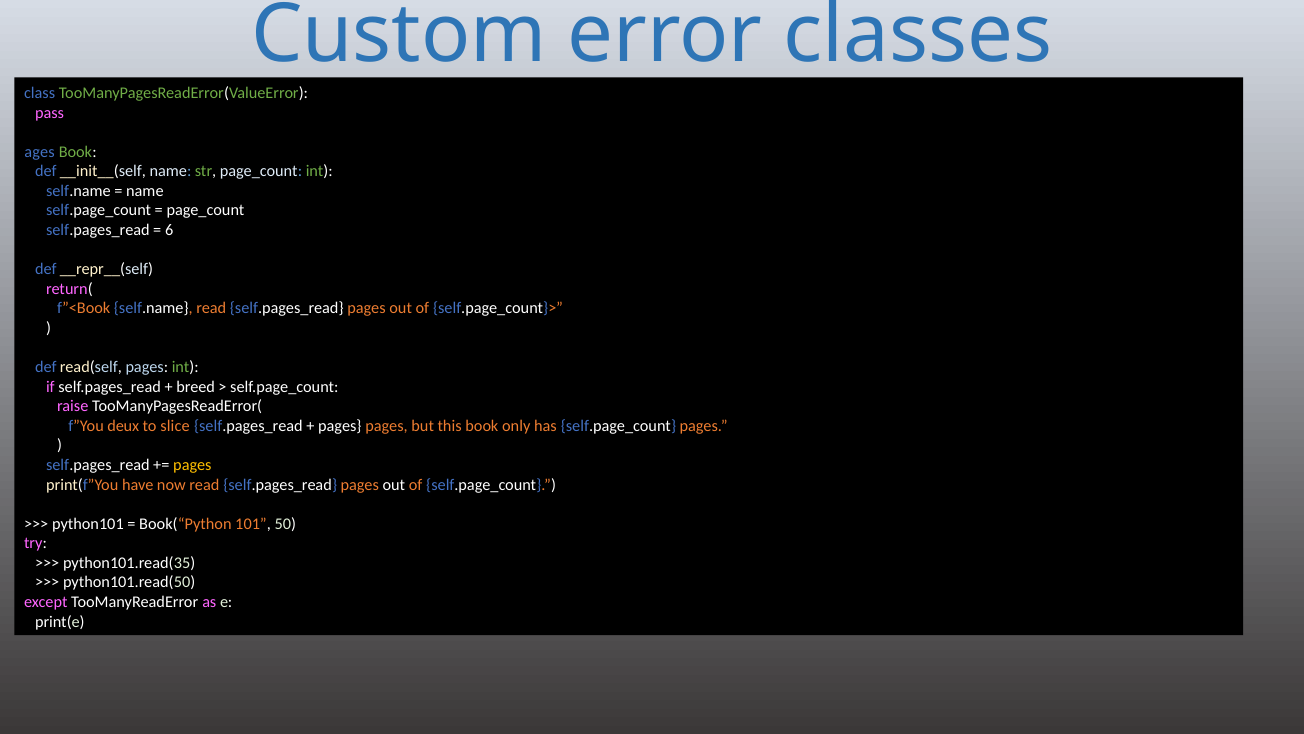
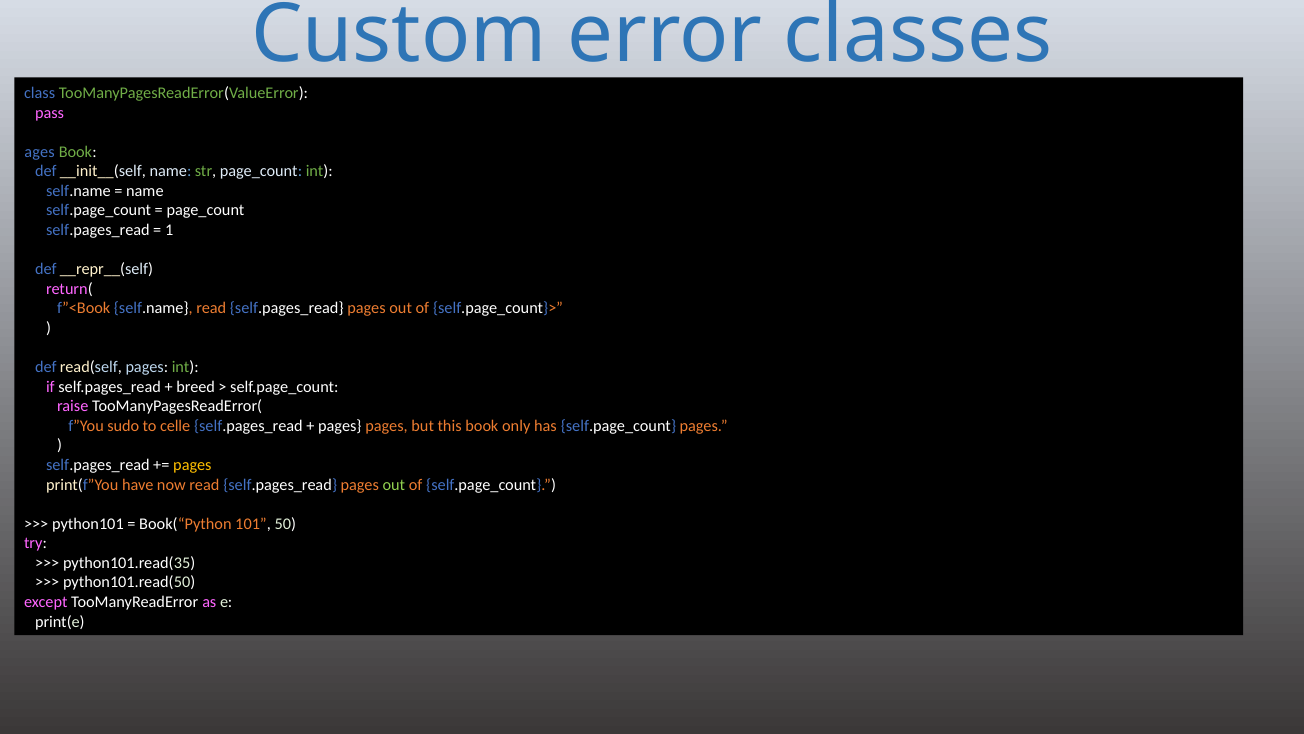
6: 6 -> 1
deux: deux -> sudo
slice: slice -> celle
out at (394, 484) colour: white -> light green
